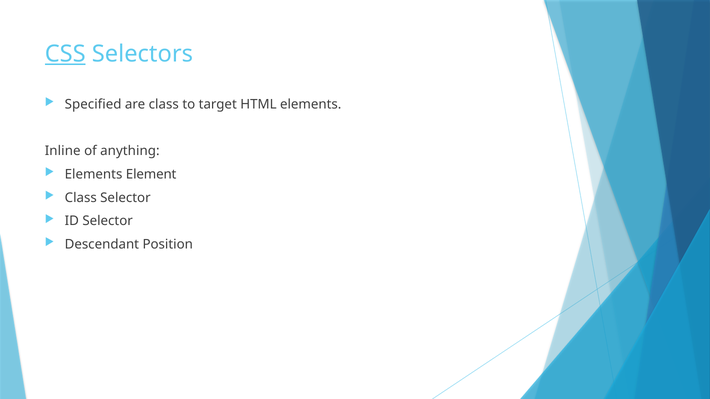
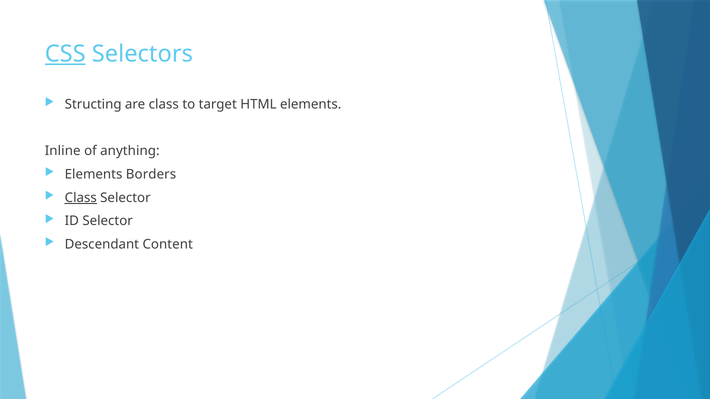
Specified: Specified -> Structing
Element: Element -> Borders
Class at (81, 198) underline: none -> present
Position: Position -> Content
